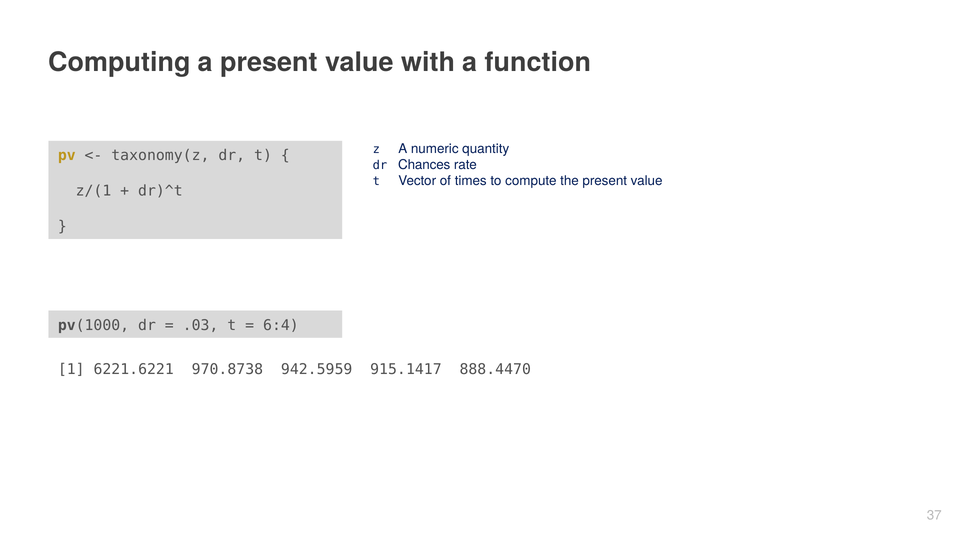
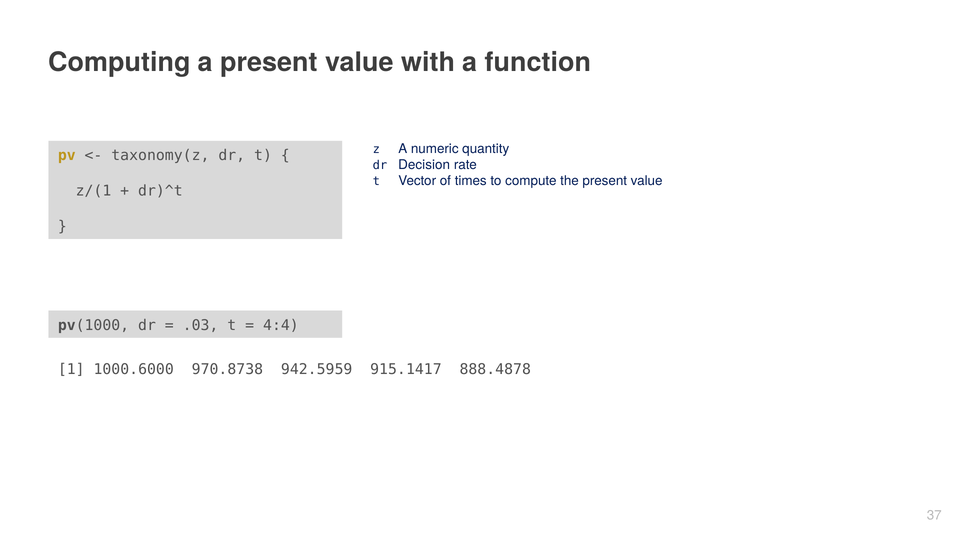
Chances: Chances -> Decision
6:4: 6:4 -> 4:4
6221.6221: 6221.6221 -> 1000.6000
888.4470: 888.4470 -> 888.4878
